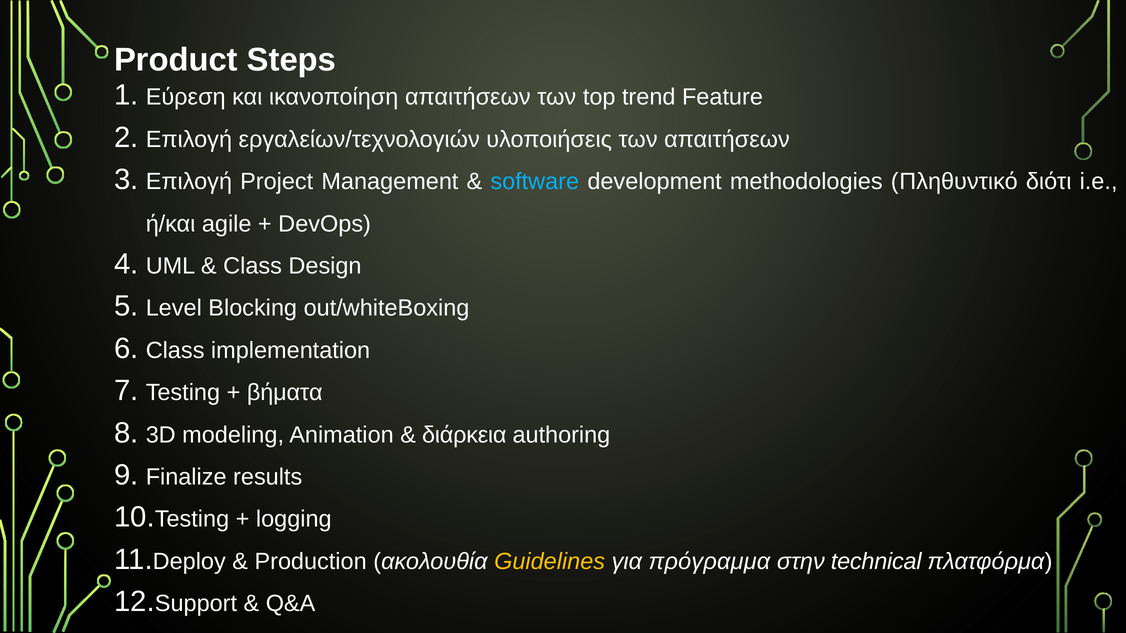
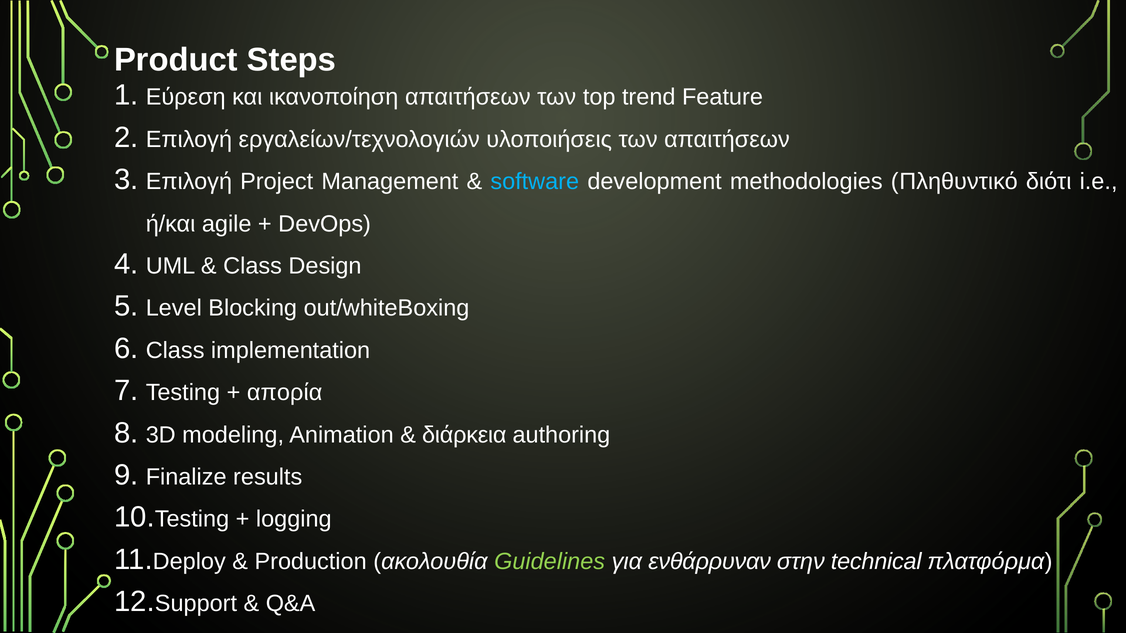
βήματα: βήματα -> απορία
Guidelines colour: yellow -> light green
πρόγραμμα: πρόγραμμα -> ενθάρρυναν
